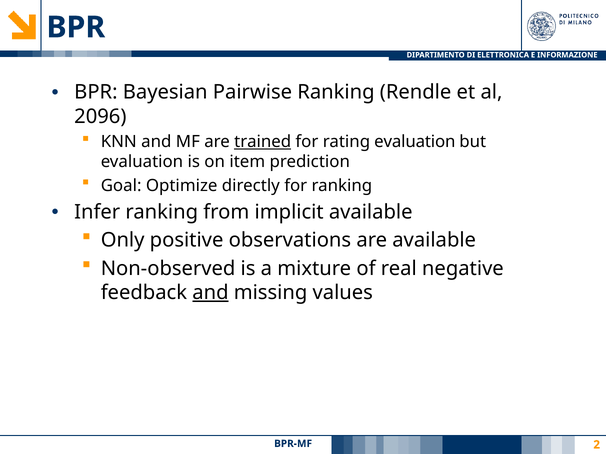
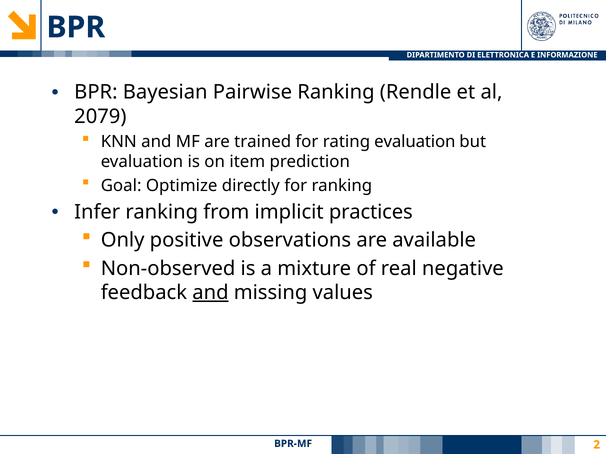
2096: 2096 -> 2079
trained underline: present -> none
implicit available: available -> practices
